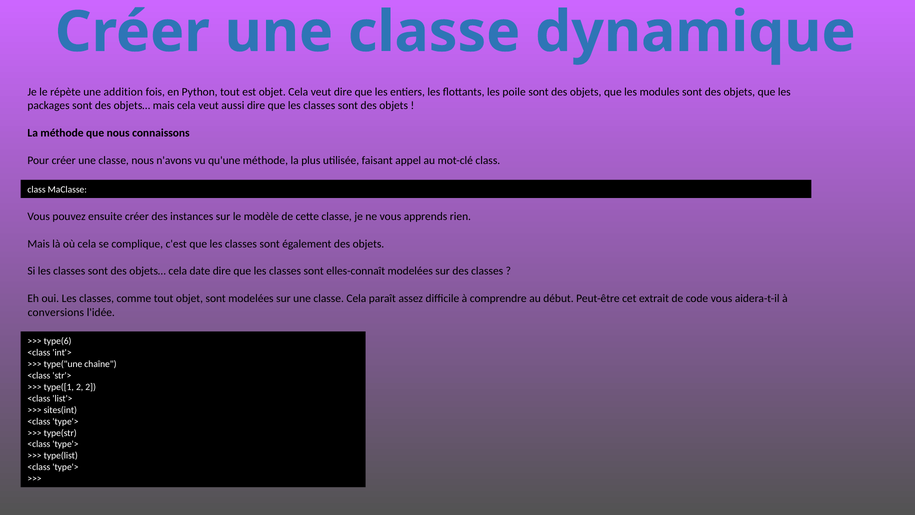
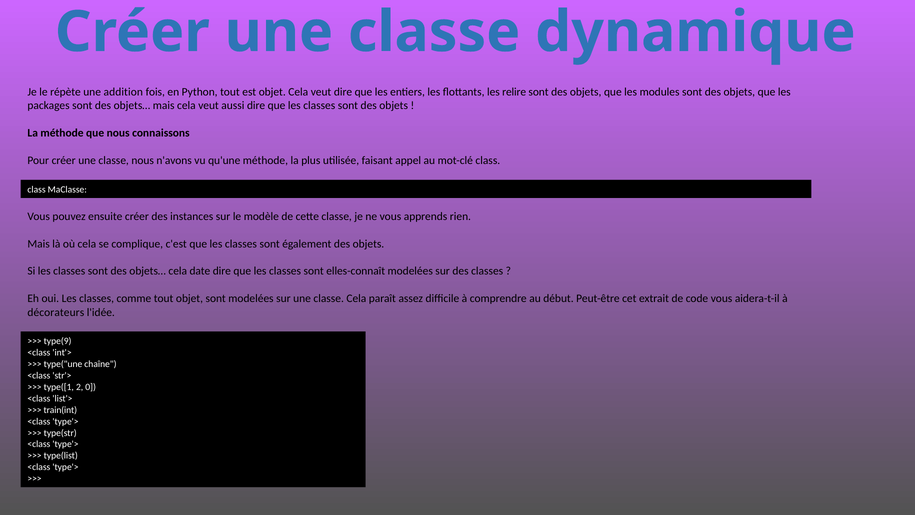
poile: poile -> relire
conversions: conversions -> décorateurs
type(6: type(6 -> type(9
2 2: 2 -> 0
sites(int: sites(int -> train(int
